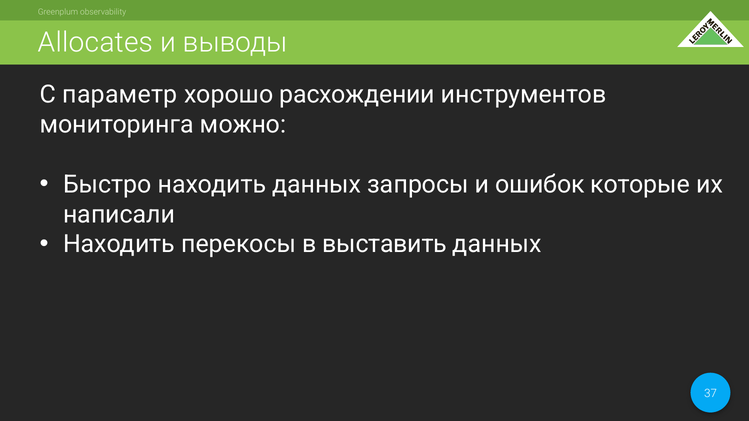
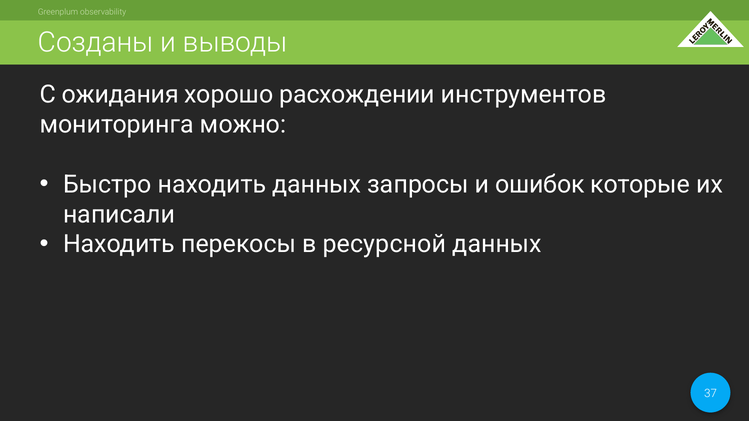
Allocates: Allocates -> Созданы
параметр: параметр -> ожидания
выставить: выставить -> ресурсной
